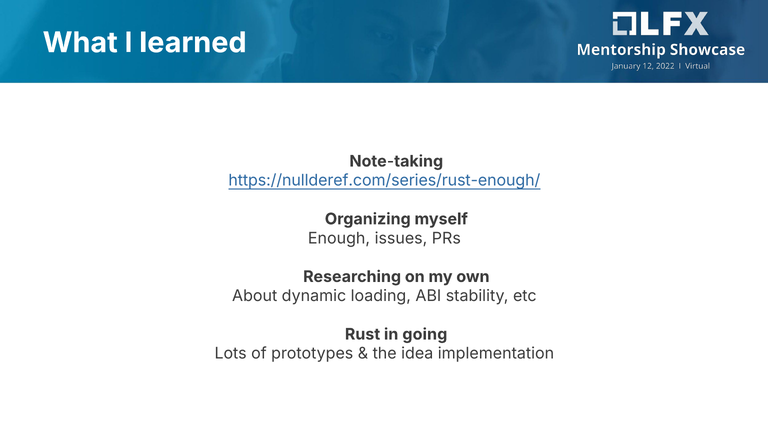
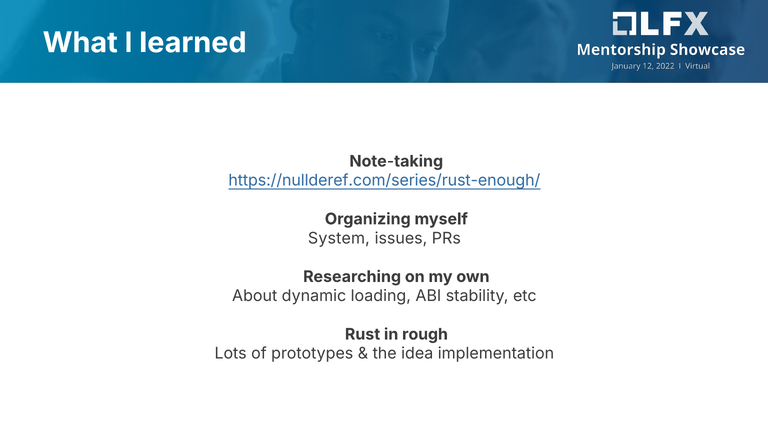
Enough: Enough -> System
going: going -> rough
